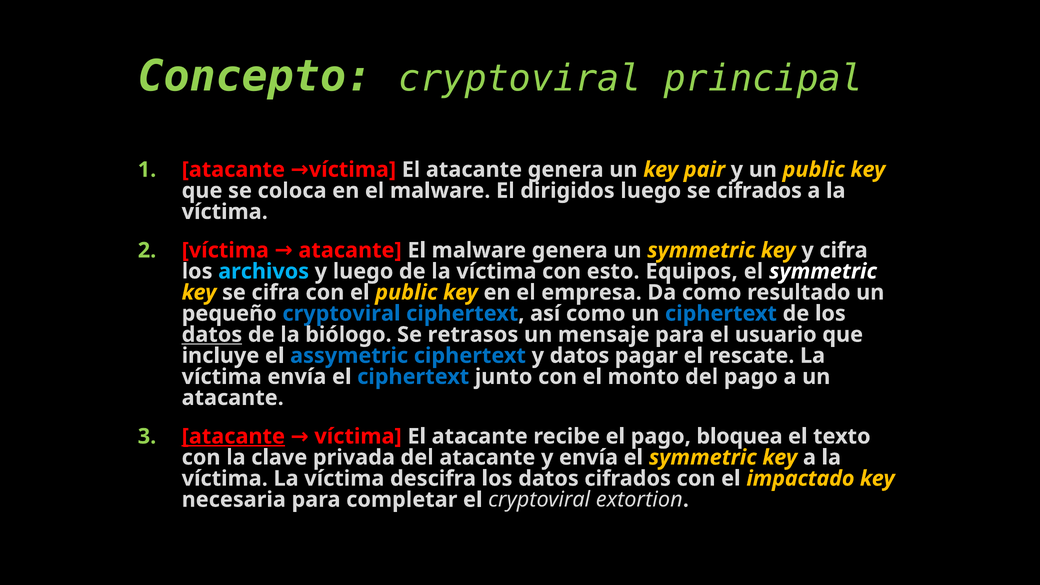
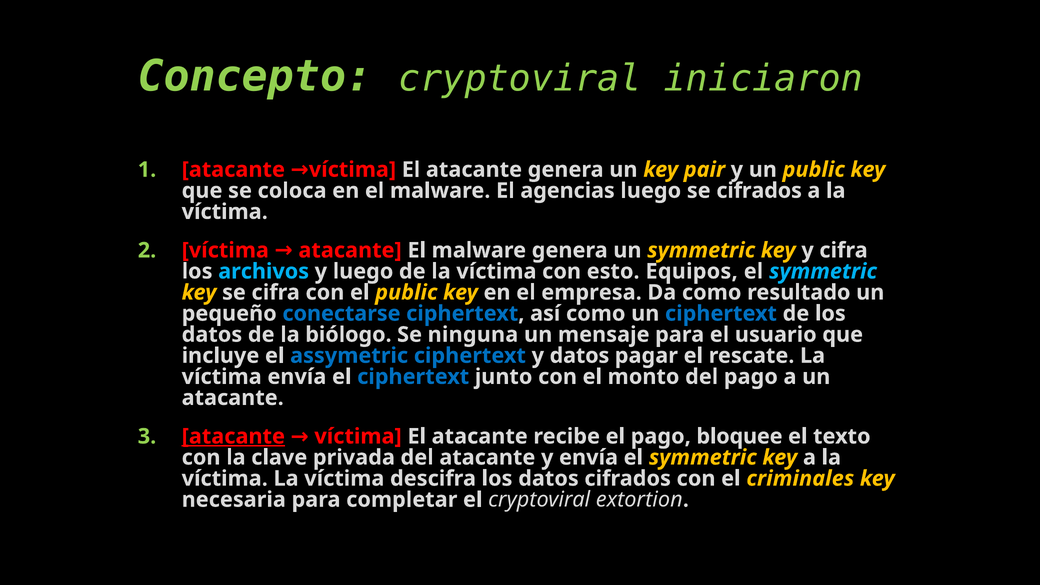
principal: principal -> iniciaron
dirigidos: dirigidos -> agencias
symmetric at (823, 271) colour: white -> light blue
pequeño cryptoviral: cryptoviral -> conectarse
datos at (212, 335) underline: present -> none
retrasos: retrasos -> ninguna
bloquea: bloquea -> bloquee
impactado: impactado -> criminales
